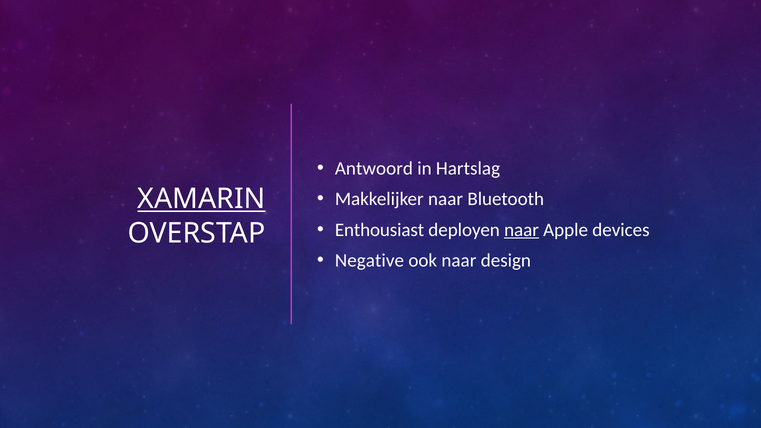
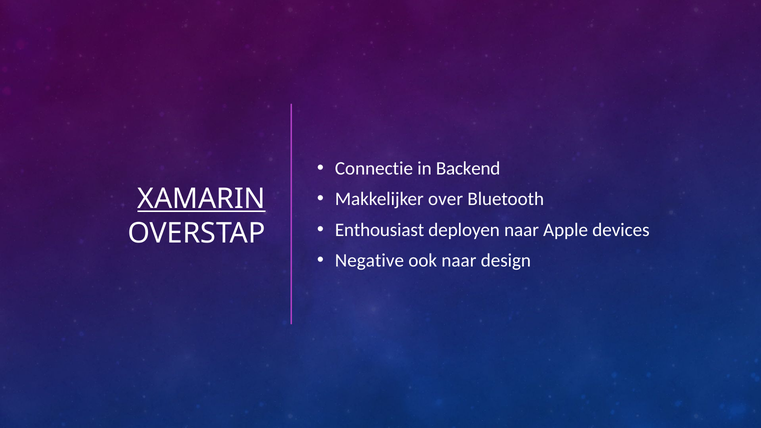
Antwoord: Antwoord -> Connectie
Hartslag: Hartslag -> Backend
Makkelijker naar: naar -> over
naar at (522, 230) underline: present -> none
